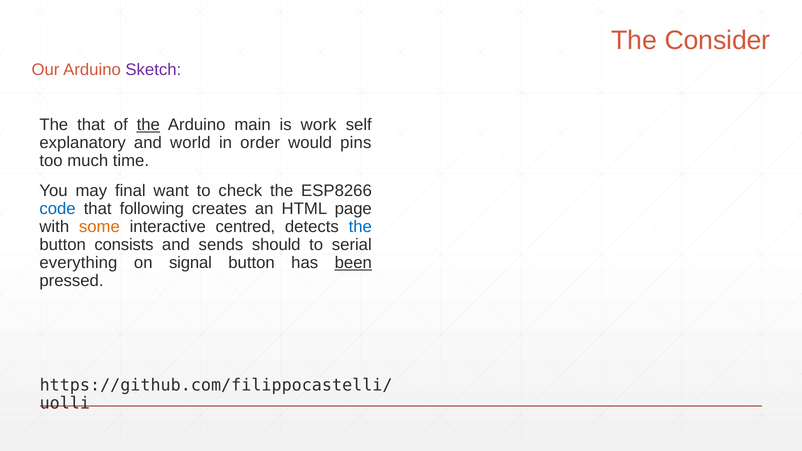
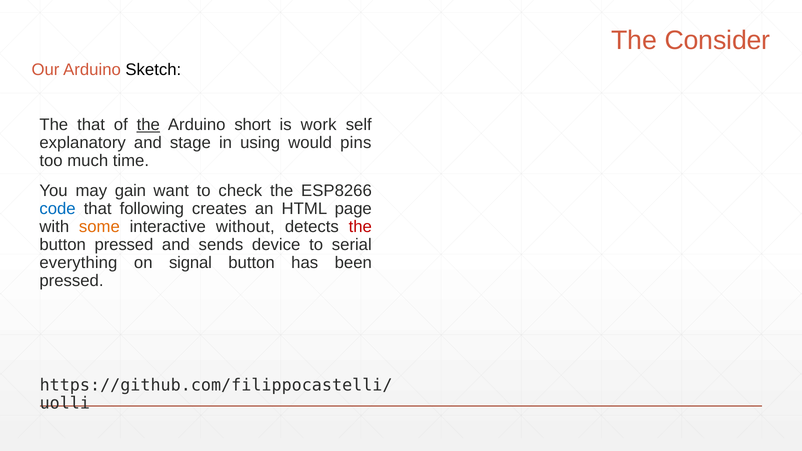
Sketch colour: purple -> black
main: main -> short
world: world -> stage
order: order -> using
final: final -> gain
centred: centred -> without
the at (360, 227) colour: blue -> red
button consists: consists -> pressed
should: should -> device
been underline: present -> none
